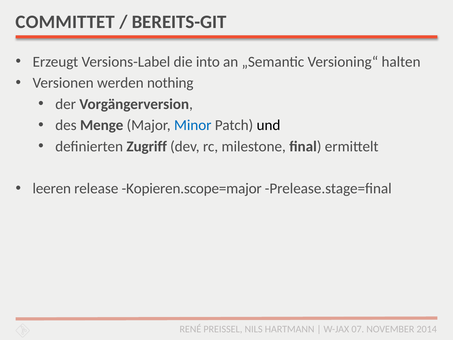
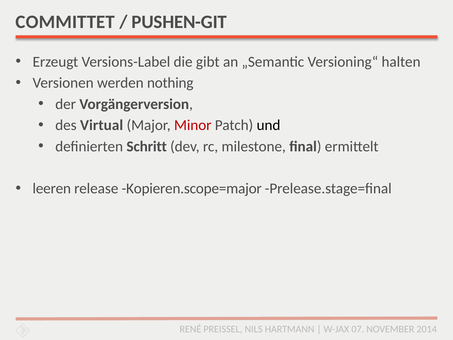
BEREITS-GIT: BEREITS-GIT -> PUSHEN-GIT
into: into -> gibt
Menge: Menge -> Virtual
Minor colour: blue -> red
Zugriff: Zugriff -> Schritt
